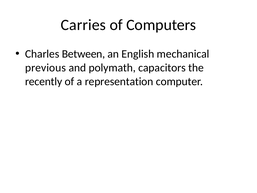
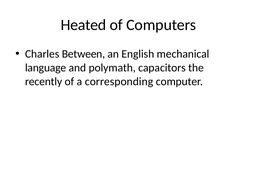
Carries: Carries -> Heated
previous: previous -> language
representation: representation -> corresponding
